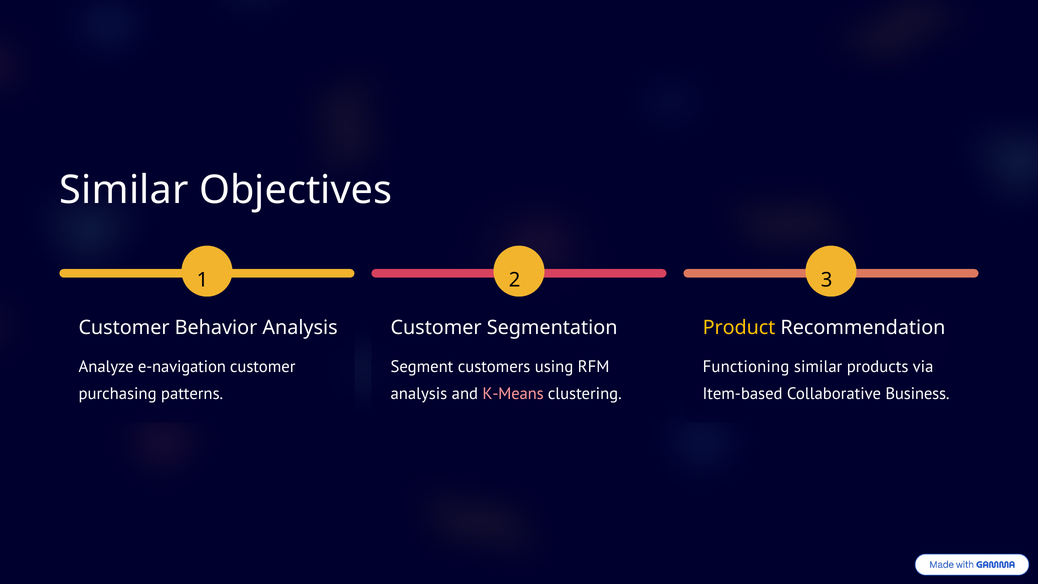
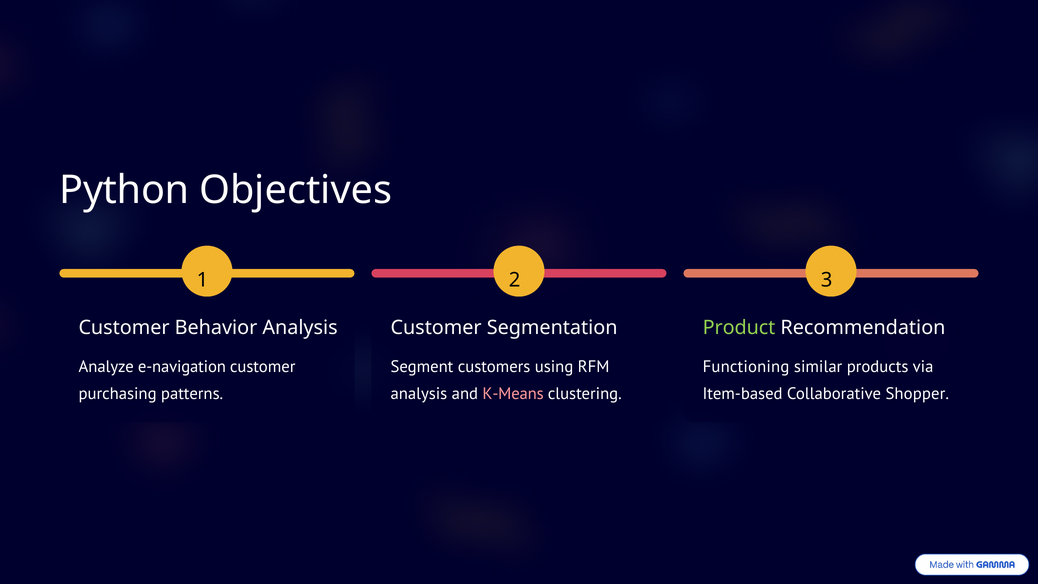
Similar at (124, 190): Similar -> Python
Product colour: yellow -> light green
Business: Business -> Shopper
